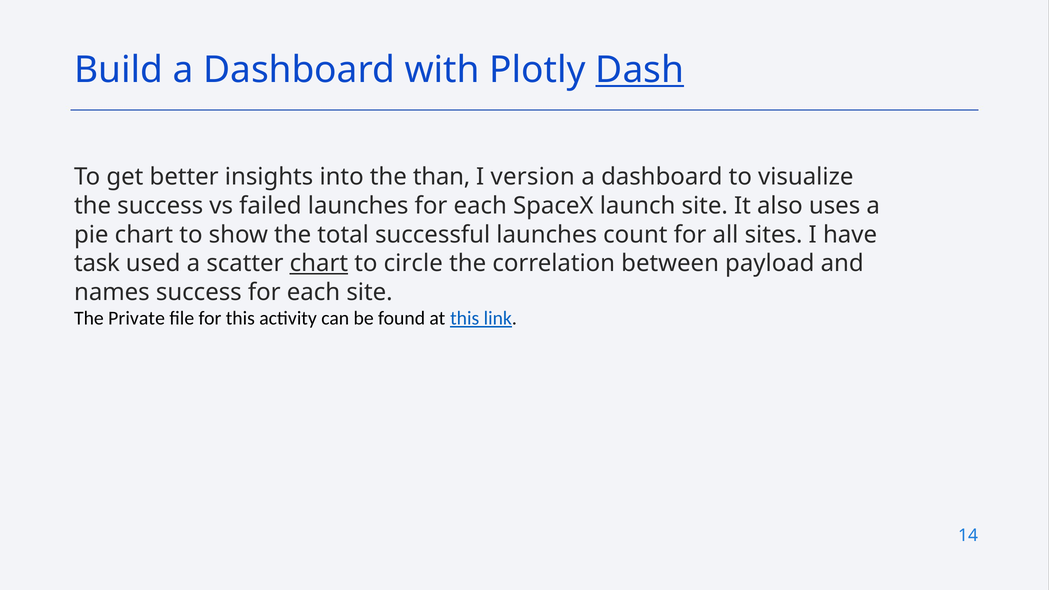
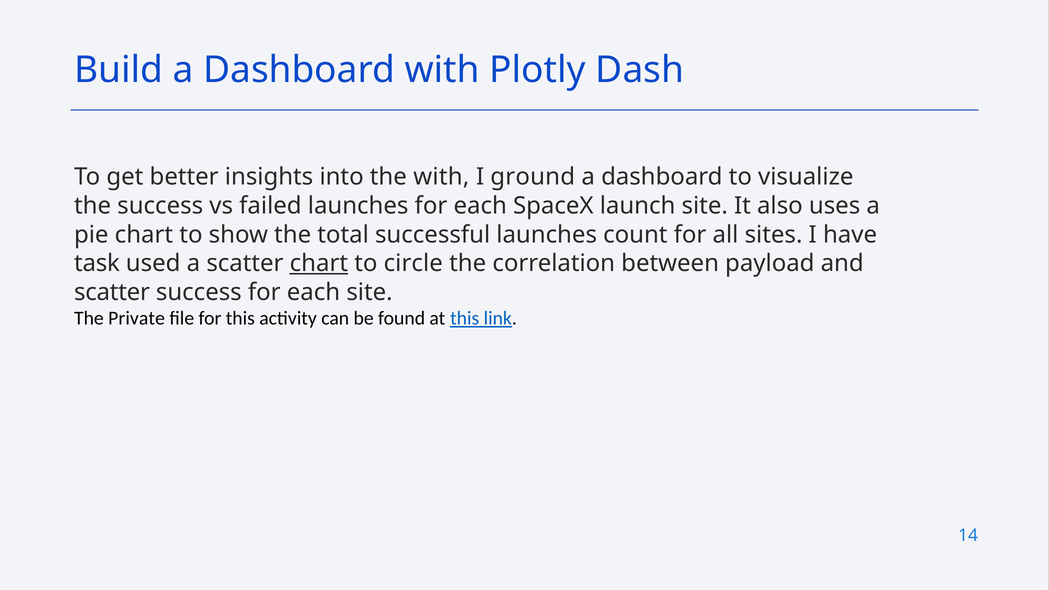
Dash underline: present -> none
the than: than -> with
version: version -> ground
names at (112, 292): names -> scatter
